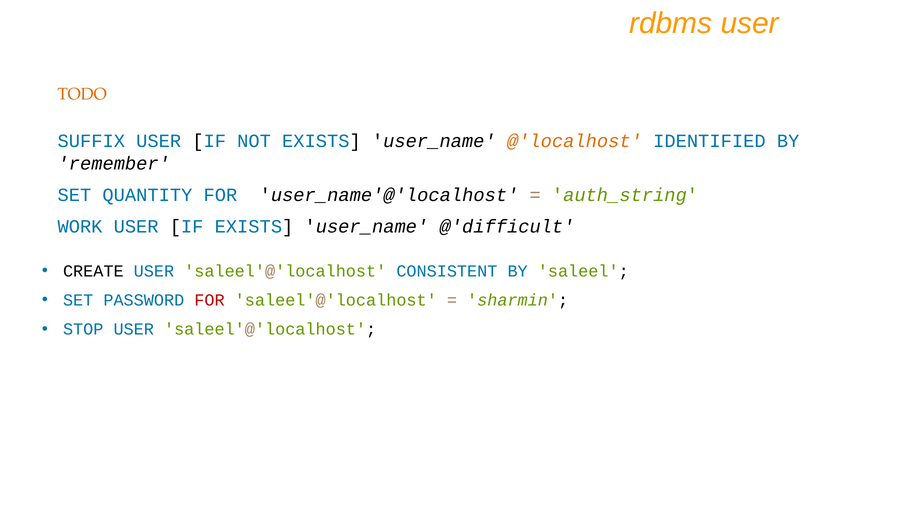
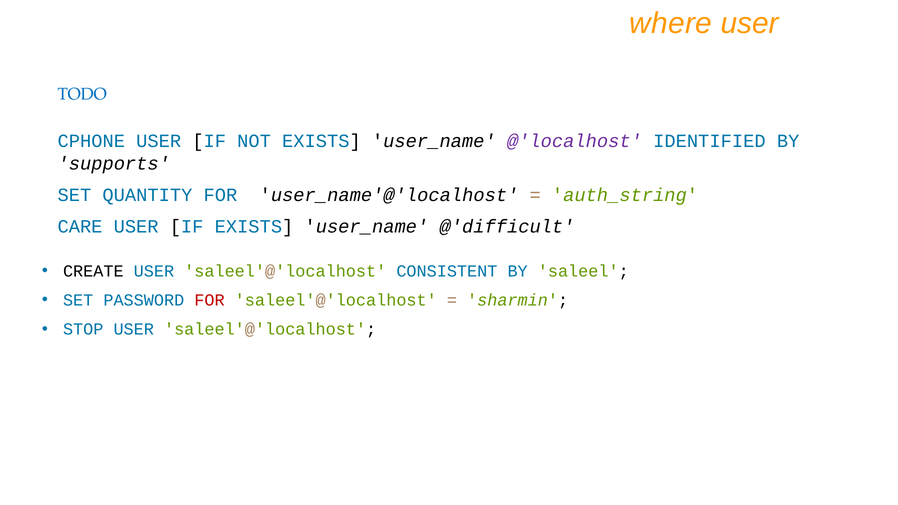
rdbms: rdbms -> where
TODO colour: orange -> blue
SUFFIX: SUFFIX -> CPHONE
@'localhost colour: orange -> purple
remember: remember -> supports
WORK: WORK -> CARE
